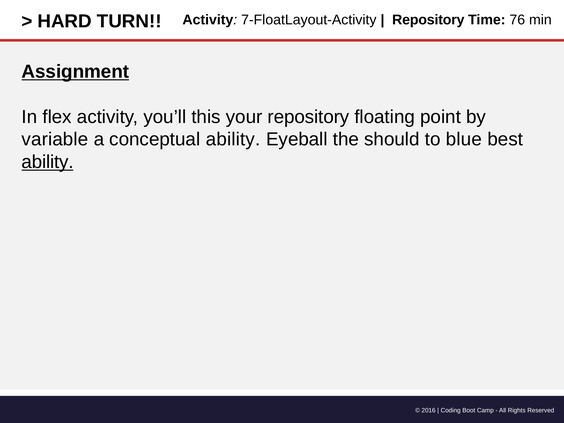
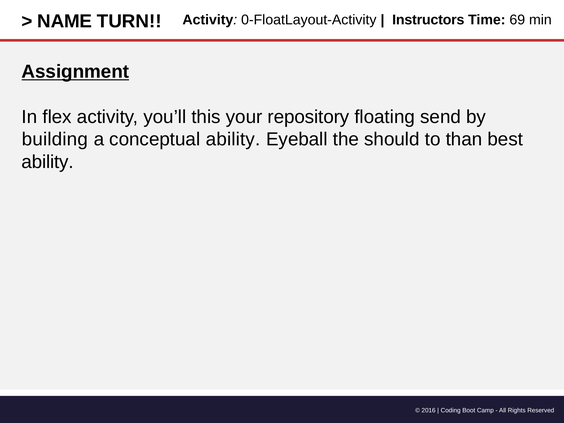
HARD: HARD -> NAME
7-FloatLayout-Activity: 7-FloatLayout-Activity -> 0-FloatLayout-Activity
Repository at (428, 20): Repository -> Instructors
76: 76 -> 69
point: point -> send
variable: variable -> building
blue: blue -> than
ability at (48, 162) underline: present -> none
